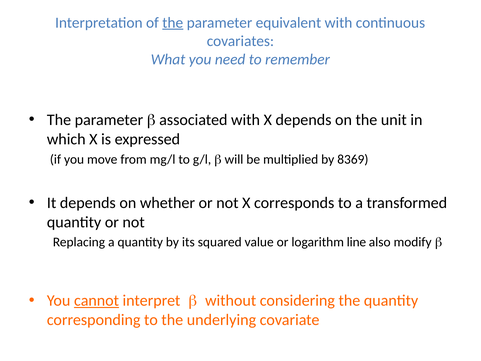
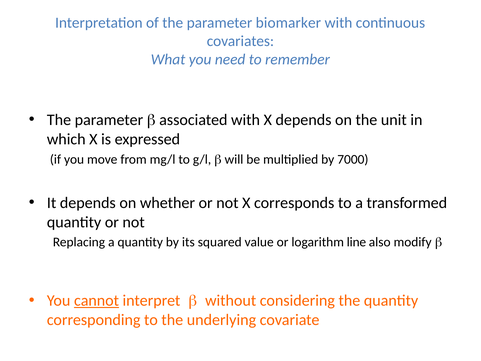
the at (173, 23) underline: present -> none
equivalent: equivalent -> biomarker
8369: 8369 -> 7000
